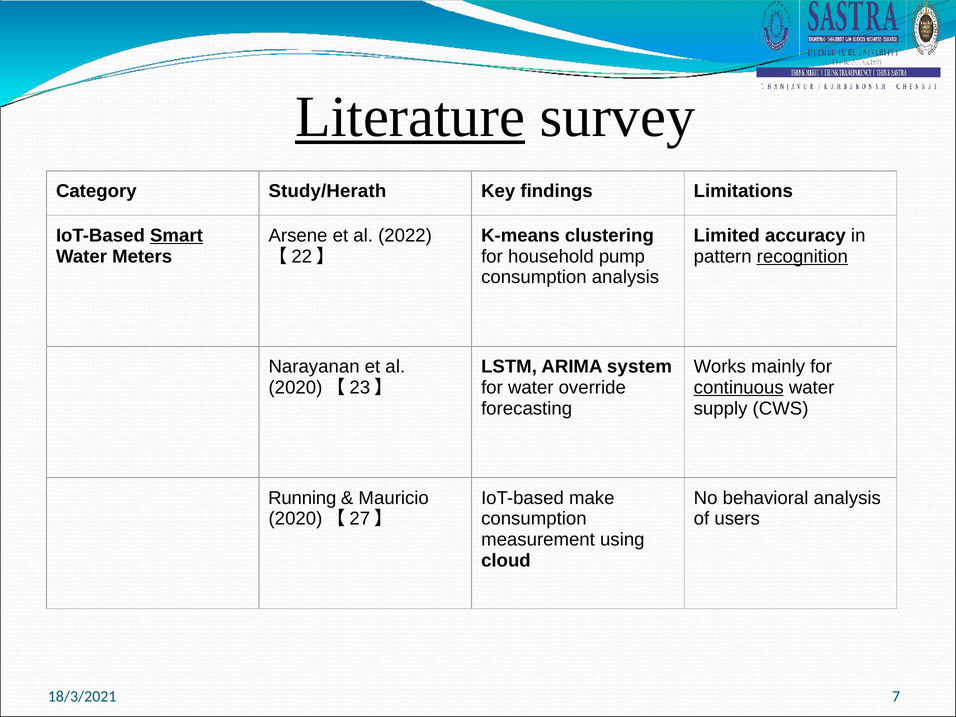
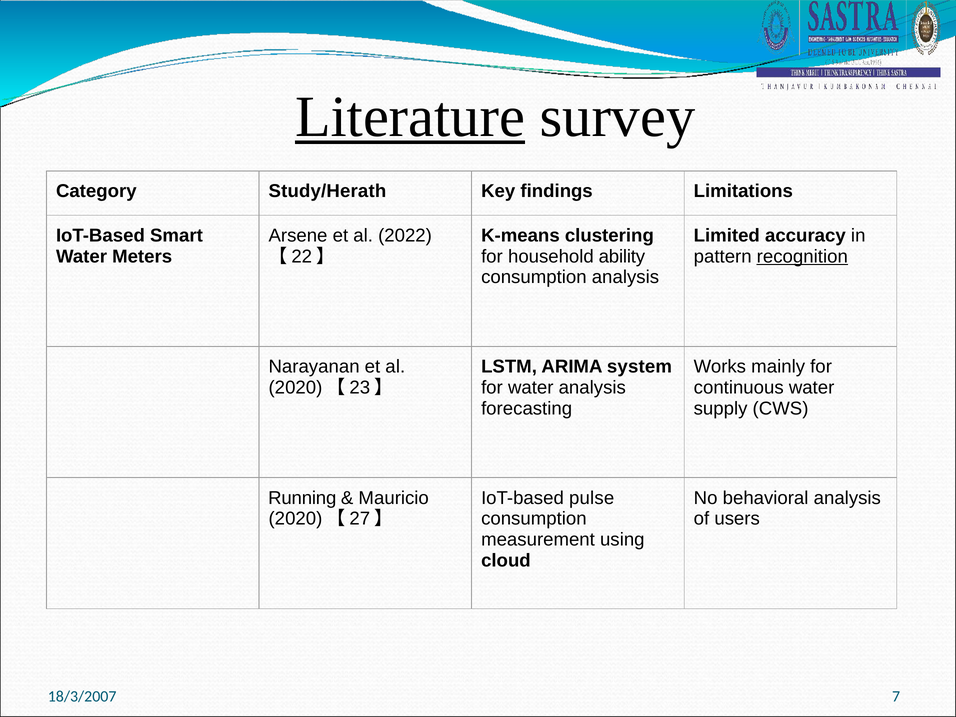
Smart underline: present -> none
pump: pump -> ability
water override: override -> analysis
continuous underline: present -> none
make: make -> pulse
18/3/2021: 18/3/2021 -> 18/3/2007
